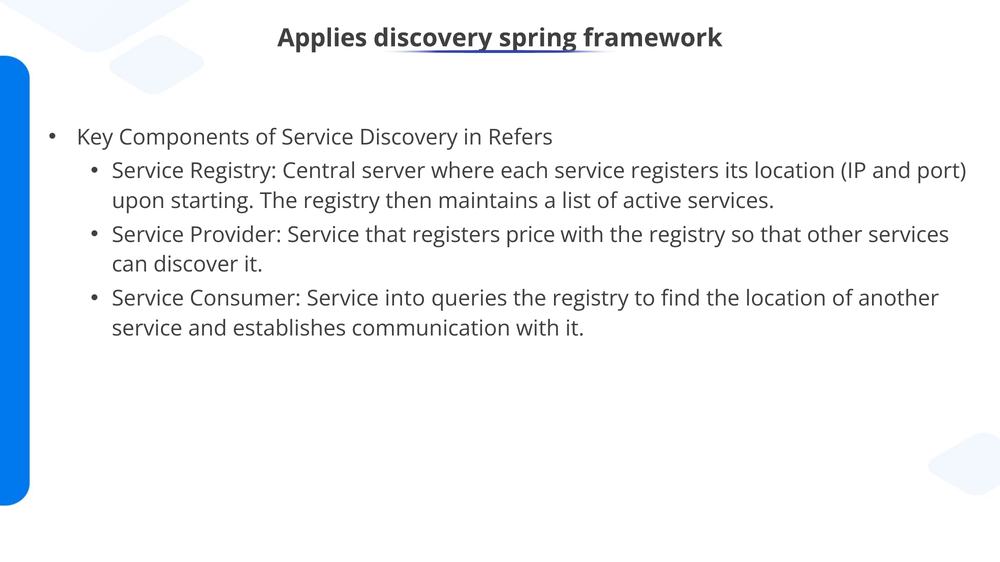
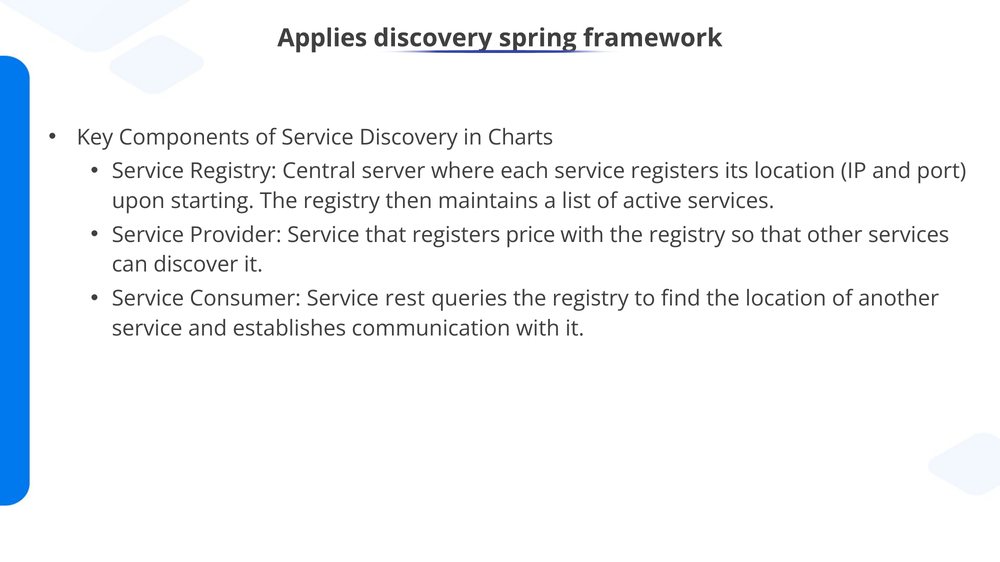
Refers: Refers -> Charts
into: into -> rest
